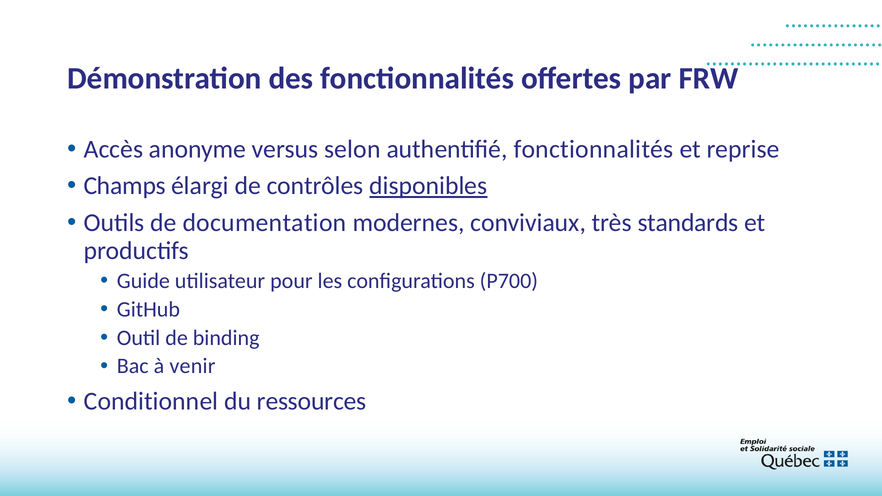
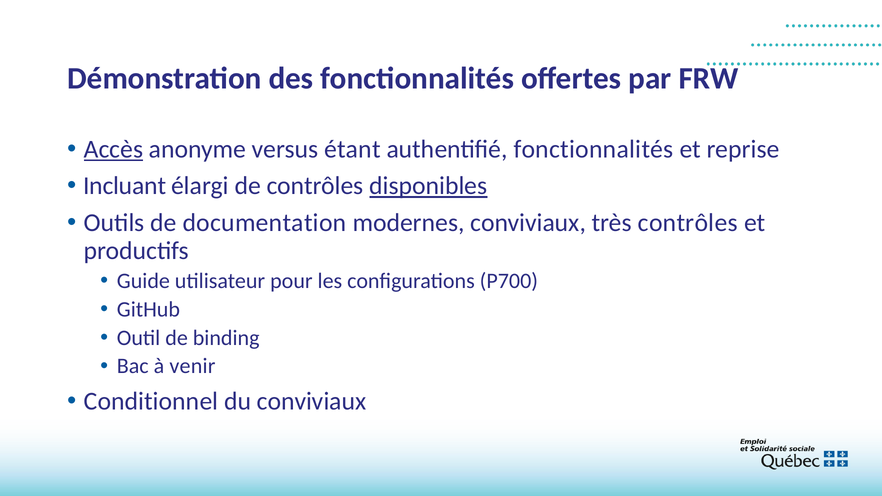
Accès underline: none -> present
selon: selon -> étant
Champs: Champs -> Incluant
très standards: standards -> contrôles
du ressources: ressources -> conviviaux
